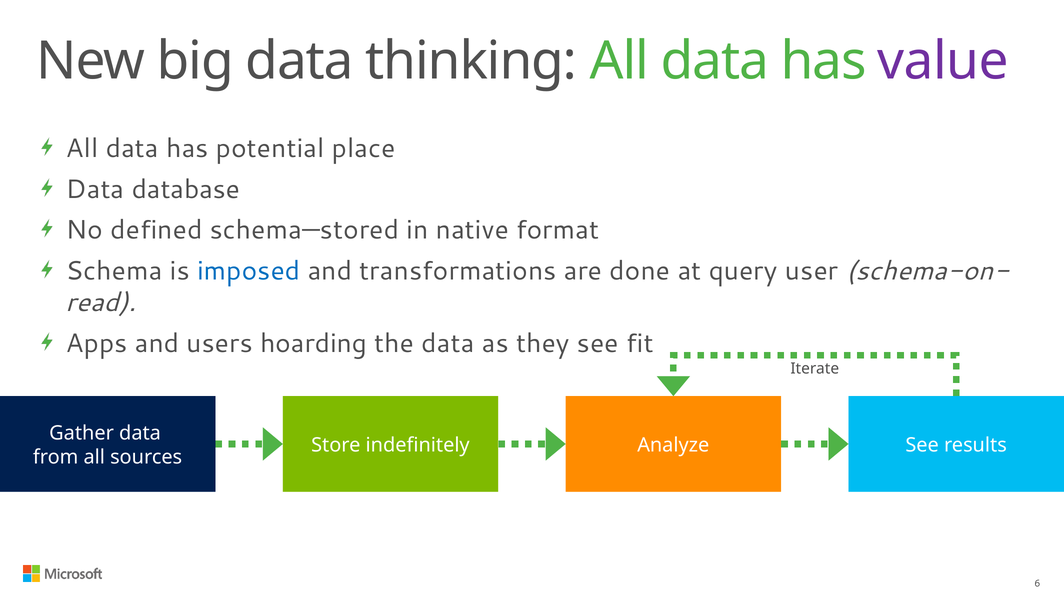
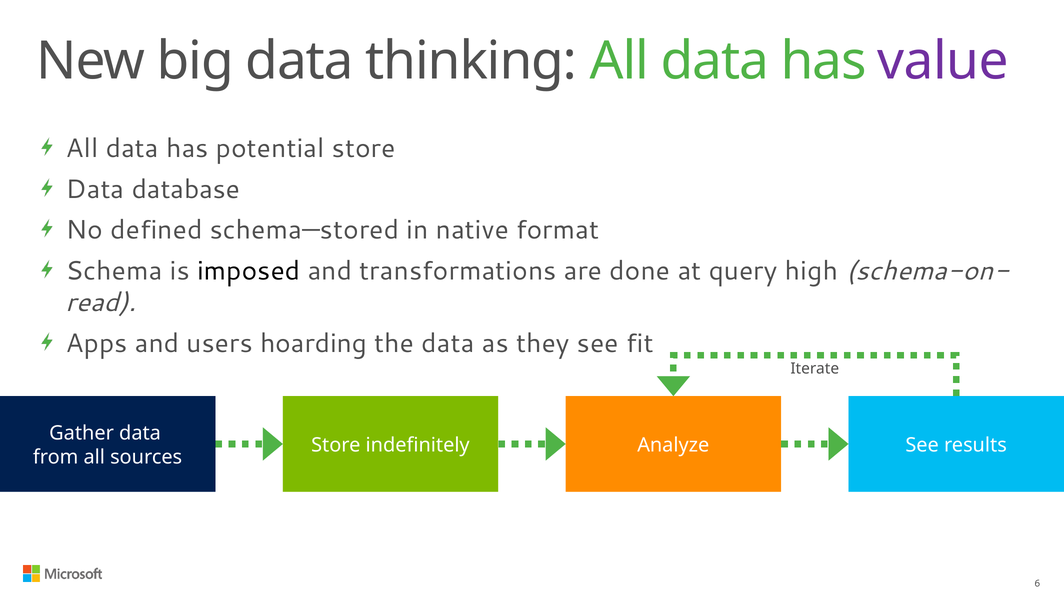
potential place: place -> store
imposed colour: blue -> black
user: user -> high
